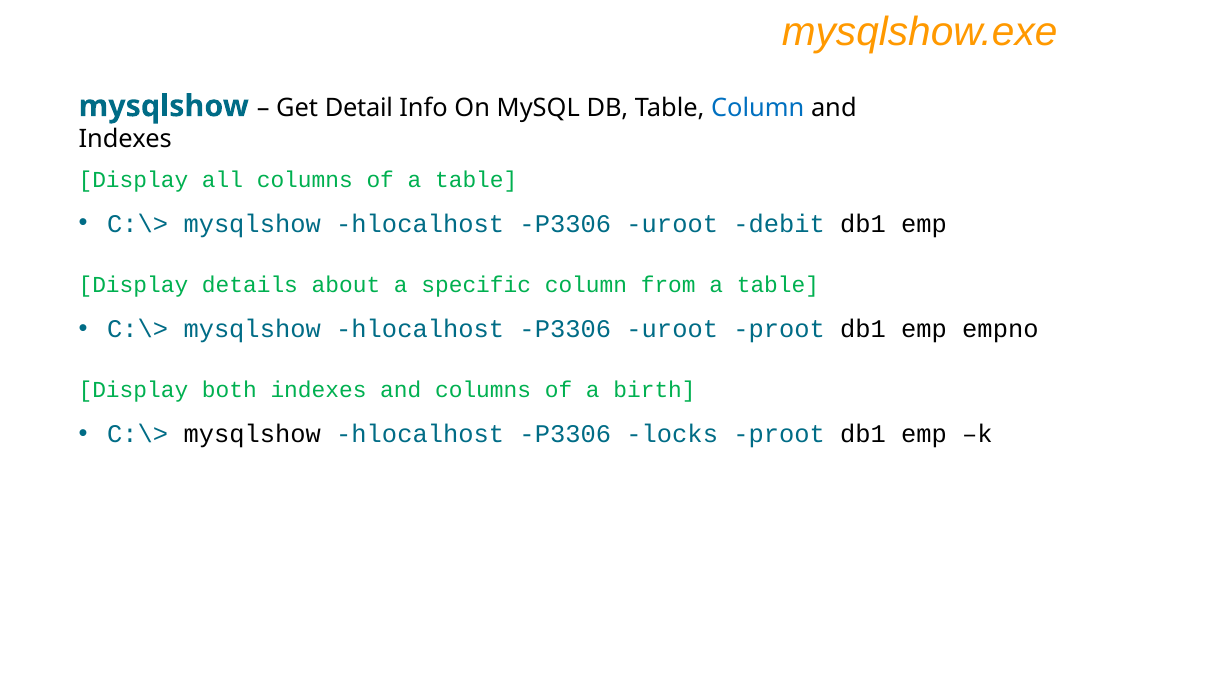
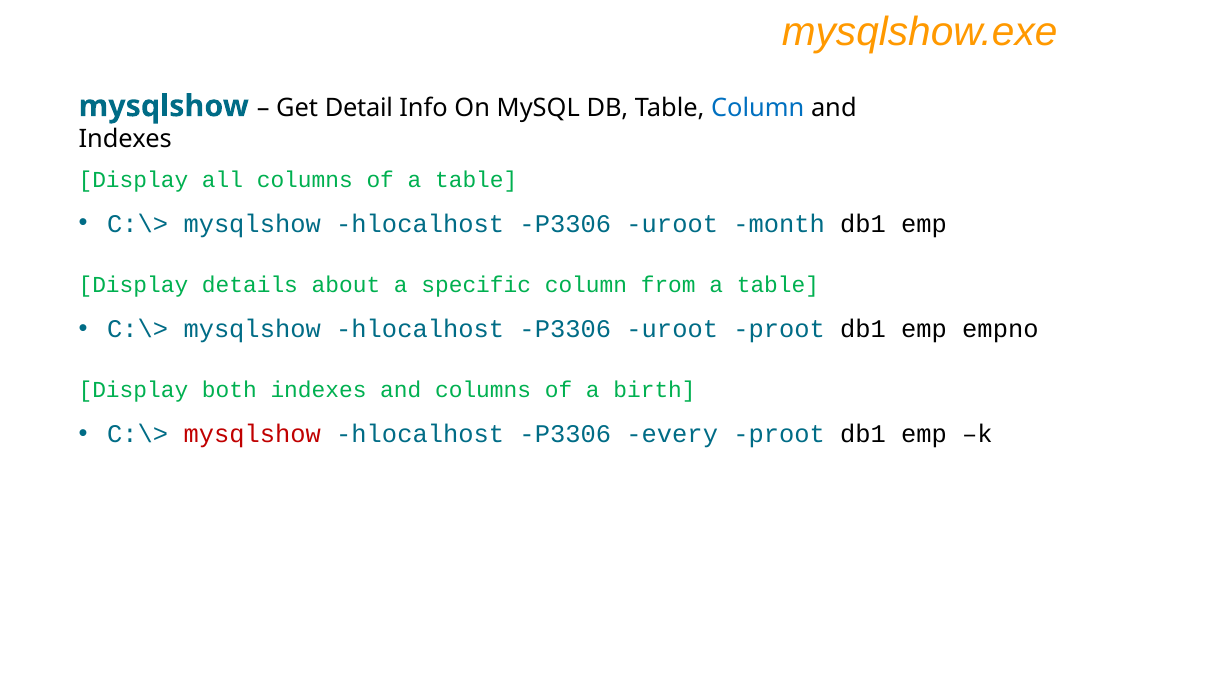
debit: debit -> month
mysqlshow at (252, 434) colour: black -> red
locks: locks -> every
